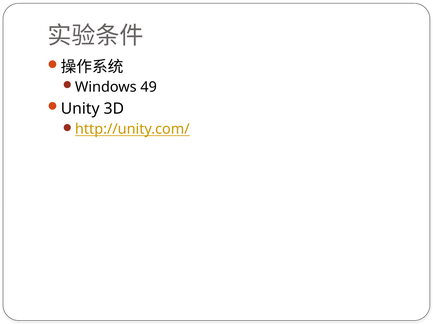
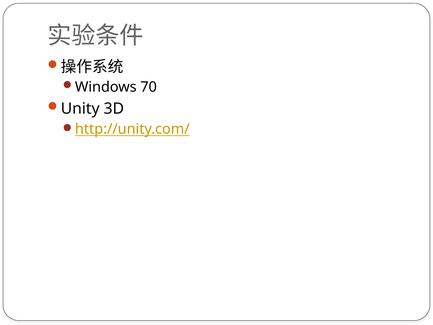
49: 49 -> 70
